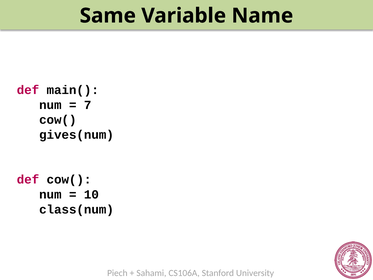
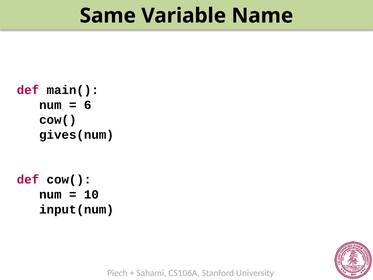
7: 7 -> 6
class(num: class(num -> input(num
